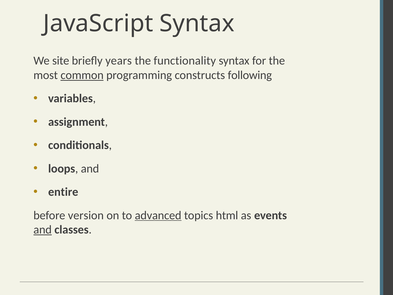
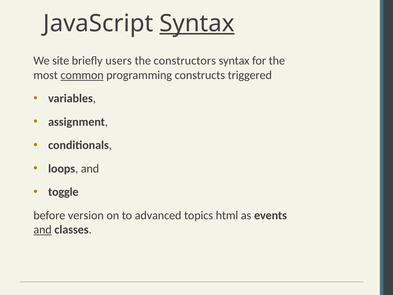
Syntax at (197, 23) underline: none -> present
years: years -> users
functionality: functionality -> constructors
following: following -> triggered
entire: entire -> toggle
advanced underline: present -> none
